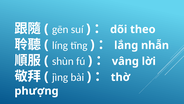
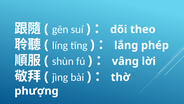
nhẫn: nhẫn -> phép
